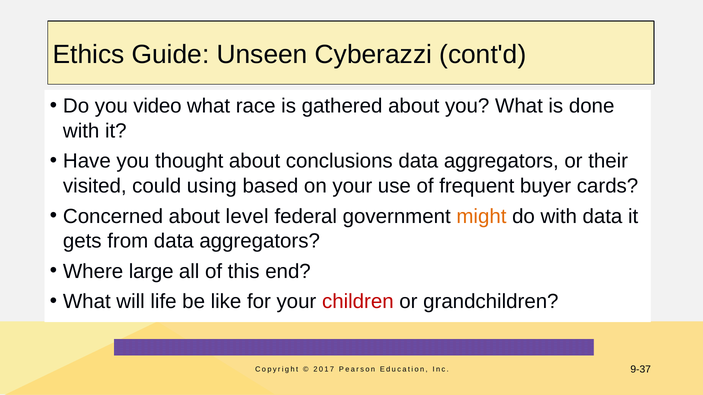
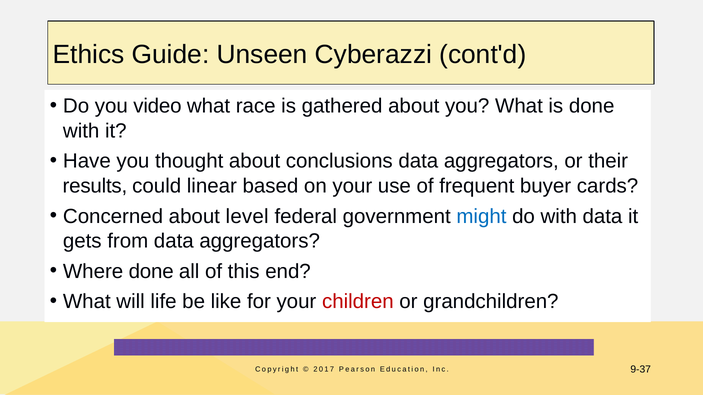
visited: visited -> results
using: using -> linear
might colour: orange -> blue
Where large: large -> done
